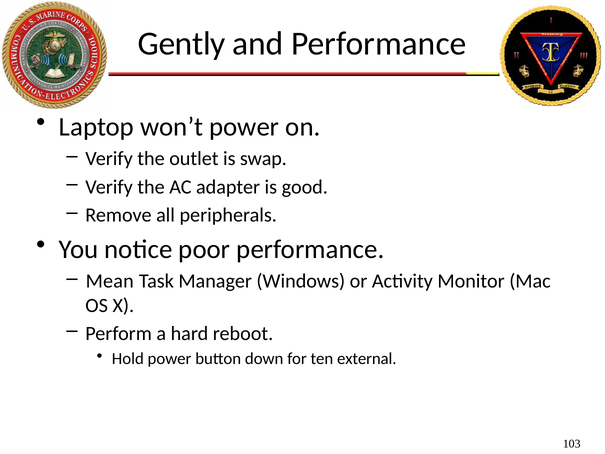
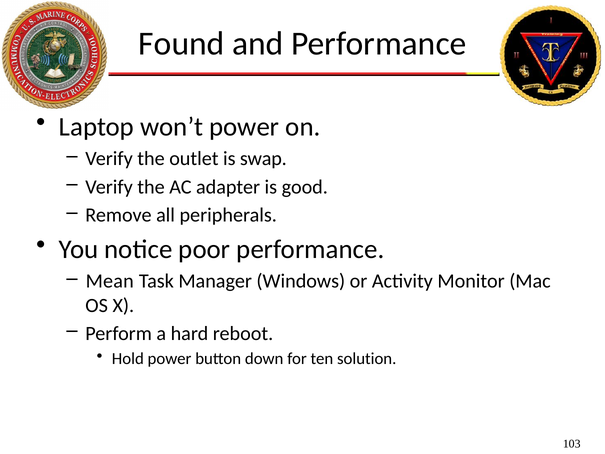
Gently: Gently -> Found
external: external -> solution
